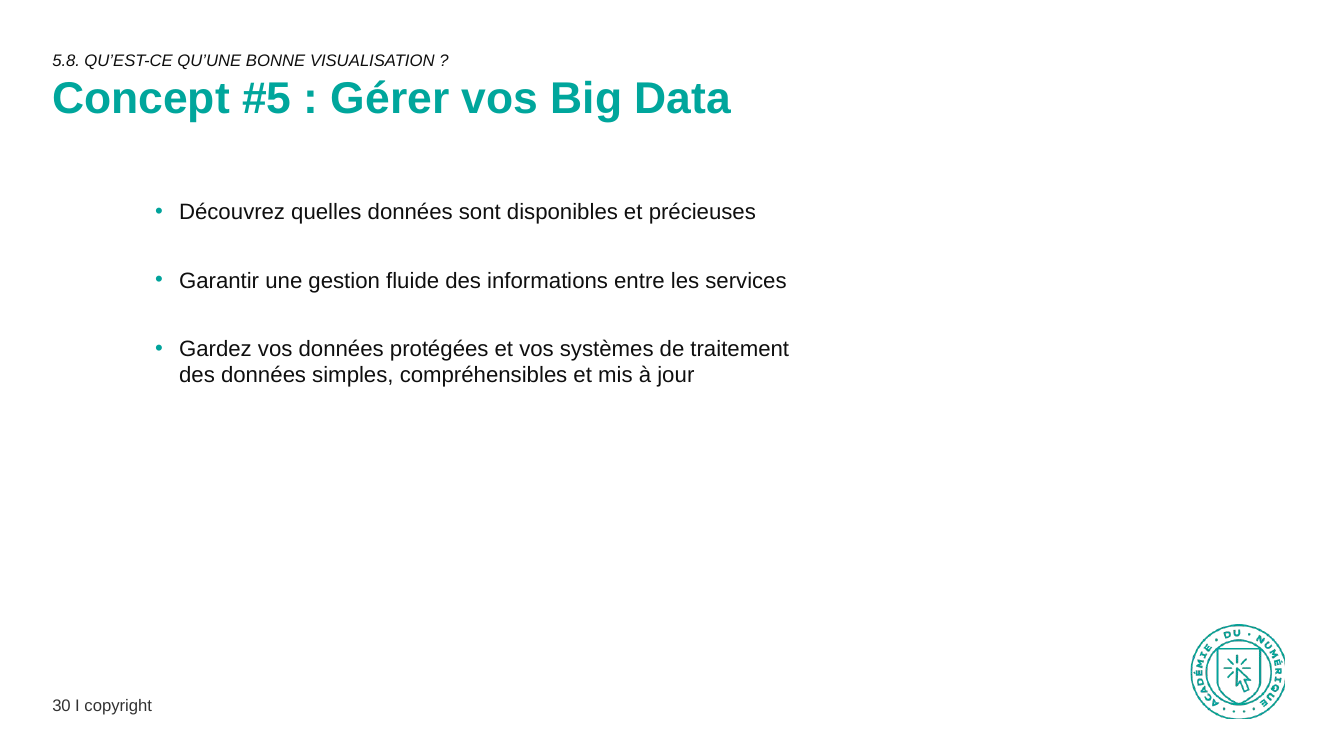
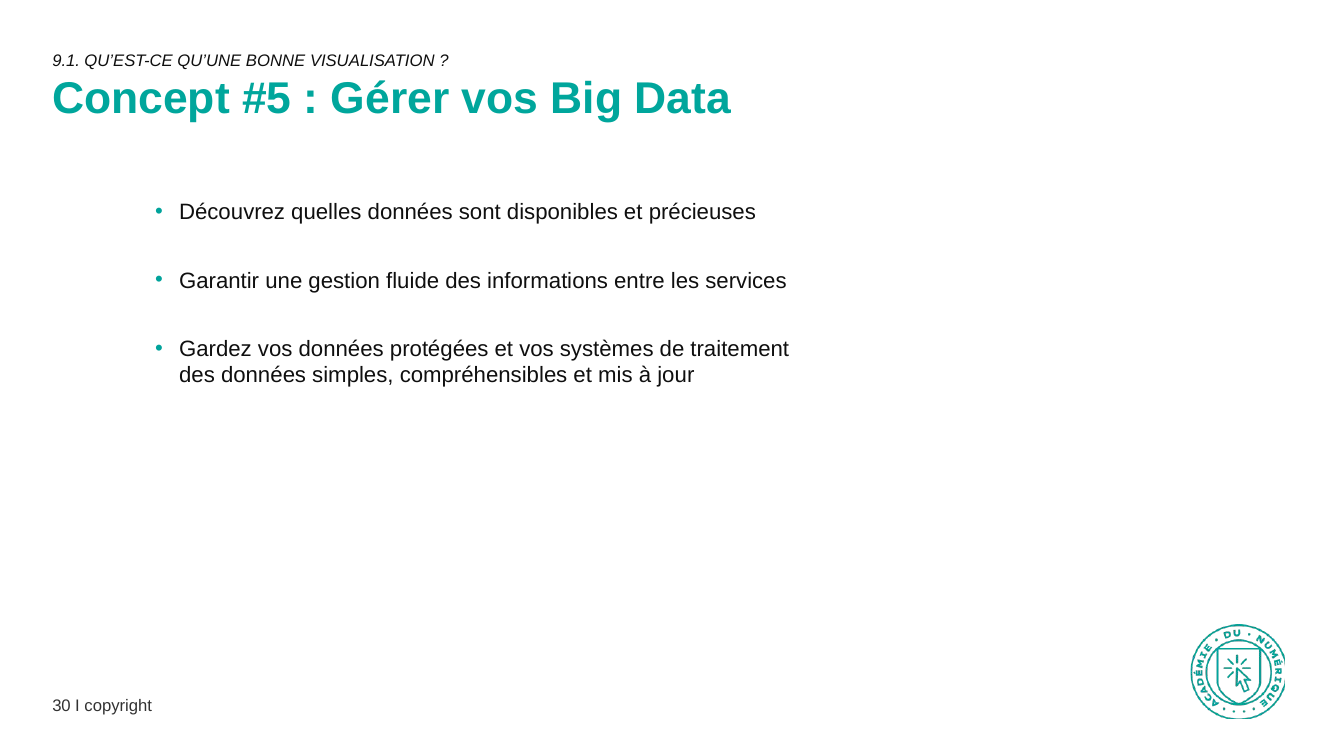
5.8: 5.8 -> 9.1
